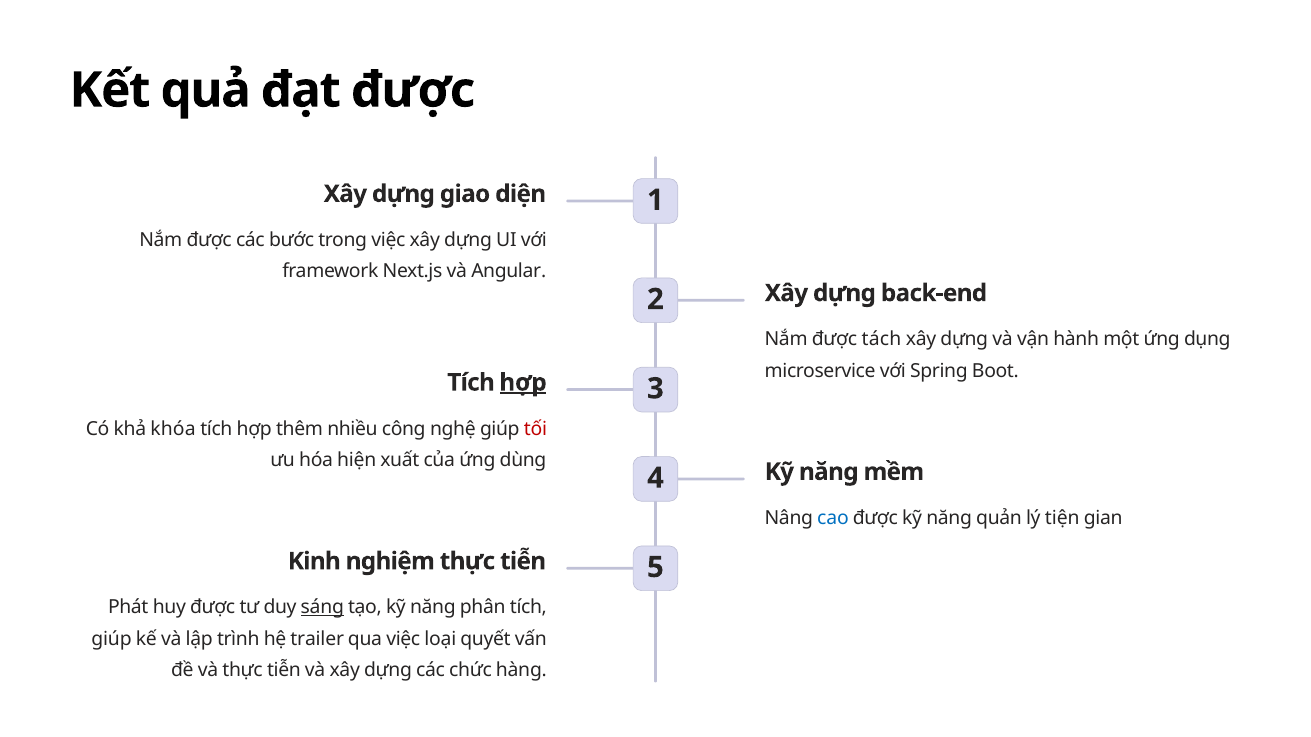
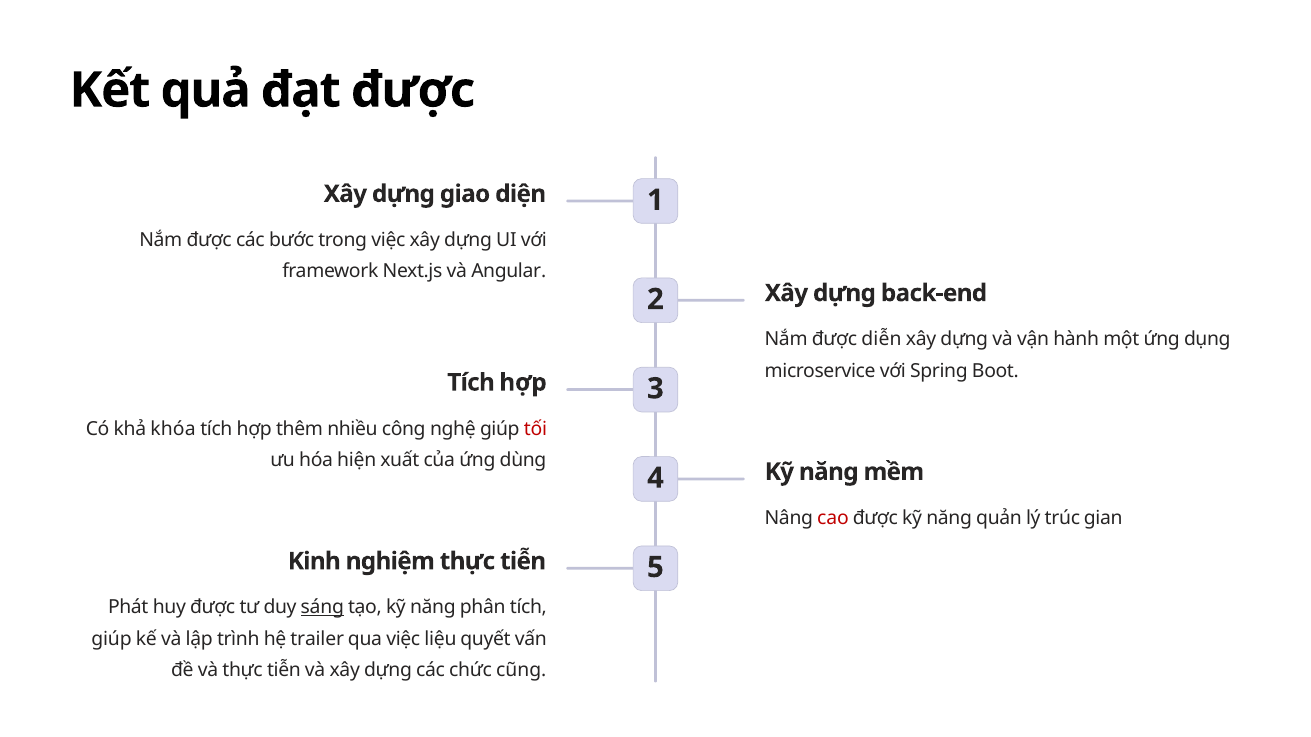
tách: tách -> diễn
hợp at (523, 383) underline: present -> none
cao colour: blue -> red
tiện: tiện -> trúc
loại: loại -> liệu
hàng: hàng -> cũng
